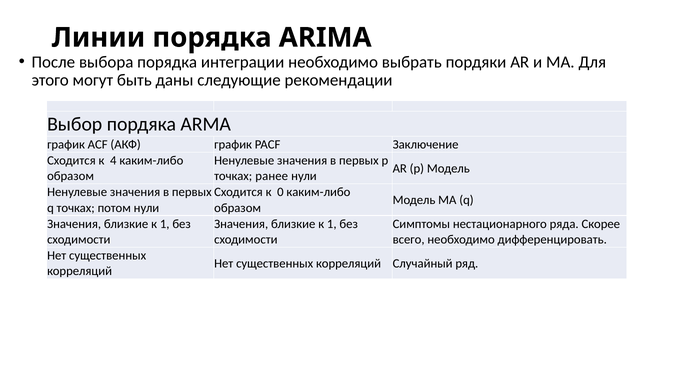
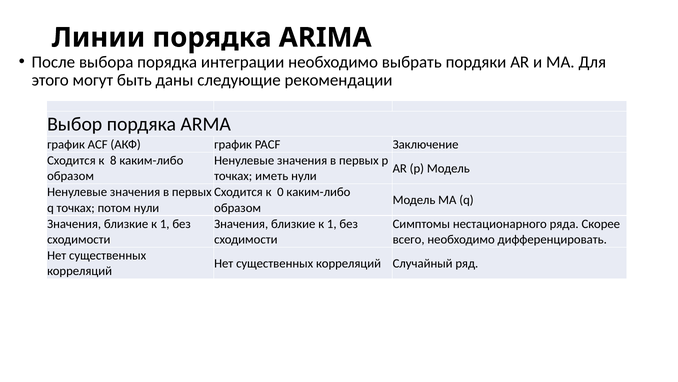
4: 4 -> 8
ранее: ранее -> иметь
